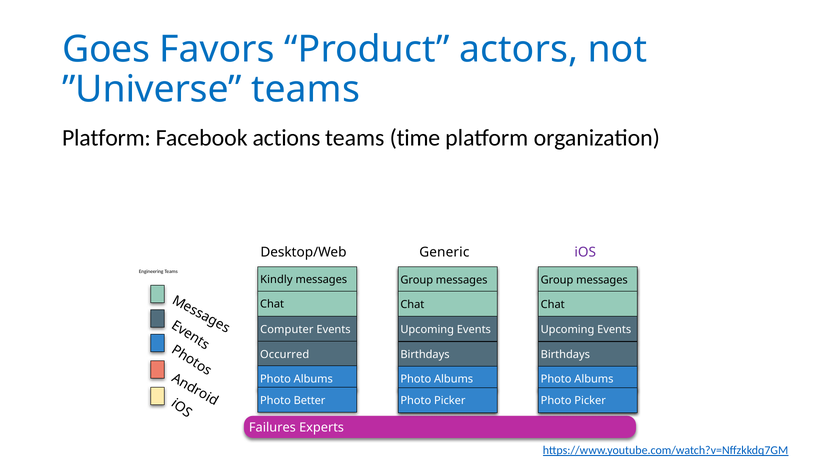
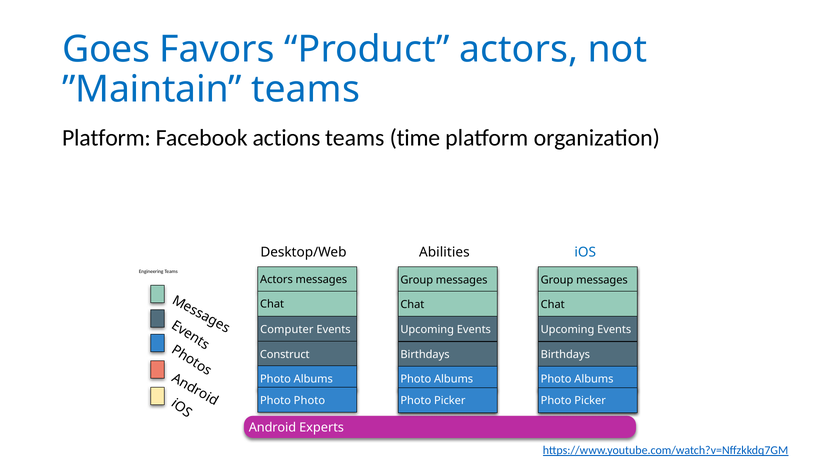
”Universe: ”Universe -> ”Maintain
Generic: Generic -> Abilities
iOS colour: purple -> blue
Kindly at (276, 280): Kindly -> Actors
Occurred: Occurred -> Construct
Photo Better: Better -> Photo
Failures: Failures -> Android
